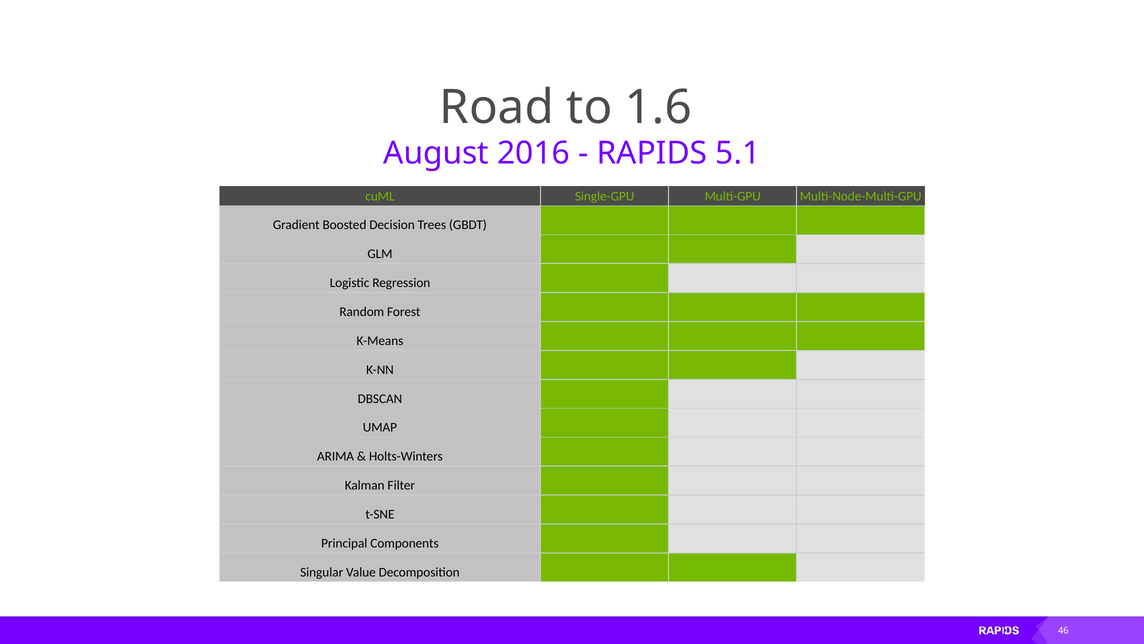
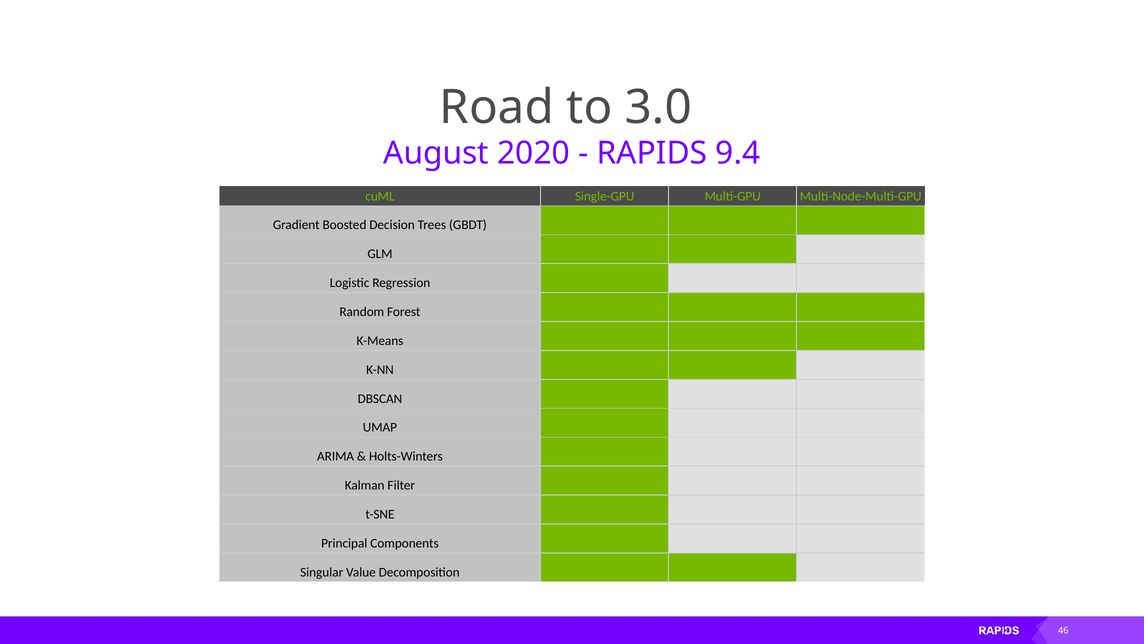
1.6: 1.6 -> 3.0
2016: 2016 -> 2020
5.1: 5.1 -> 9.4
